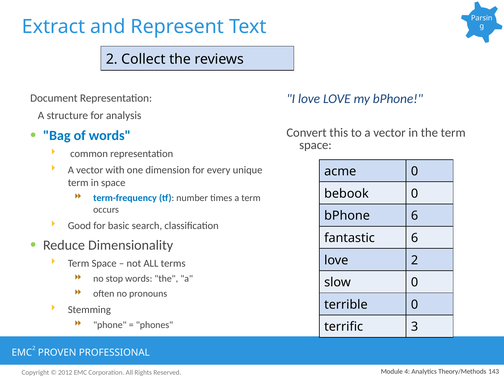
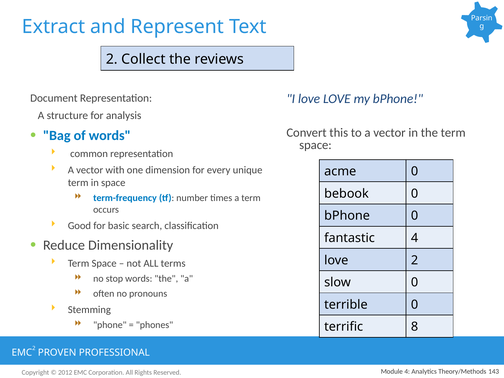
bPhone 6: 6 -> 0
fantastic 6: 6 -> 4
3: 3 -> 8
